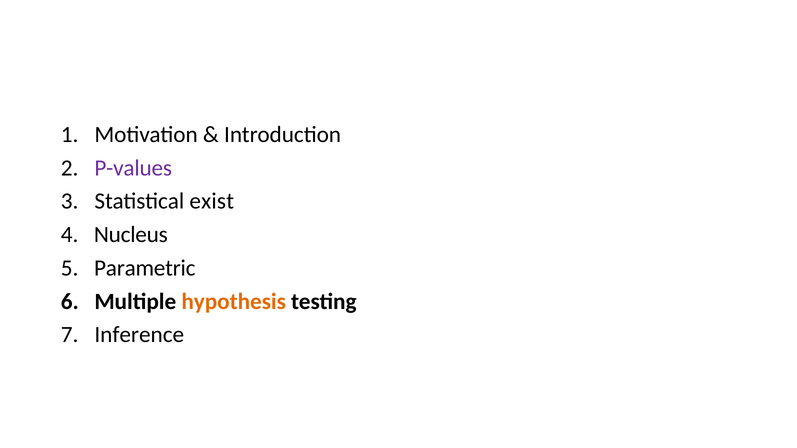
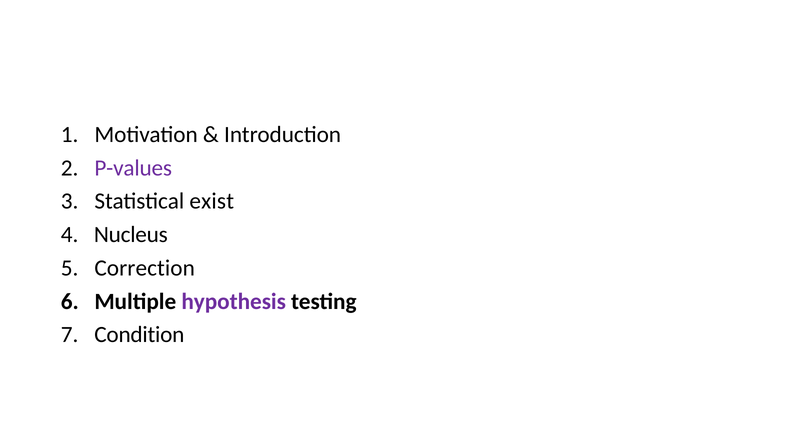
Parametric: Parametric -> Correction
hypothesis colour: orange -> purple
Inference: Inference -> Condition
